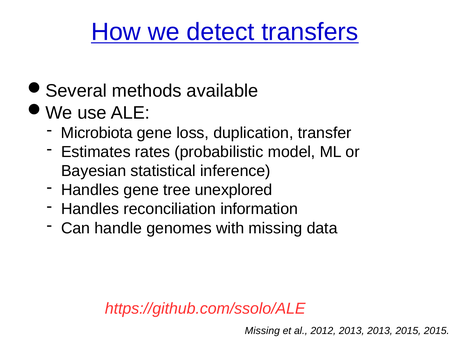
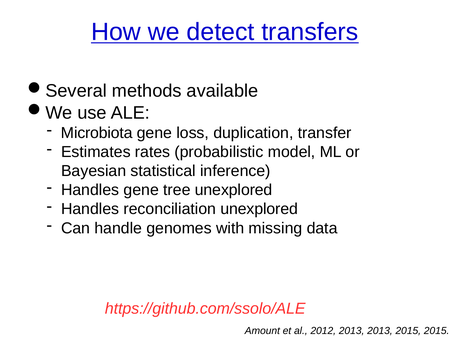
reconciliation information: information -> unexplored
Missing at (262, 331): Missing -> Amount
